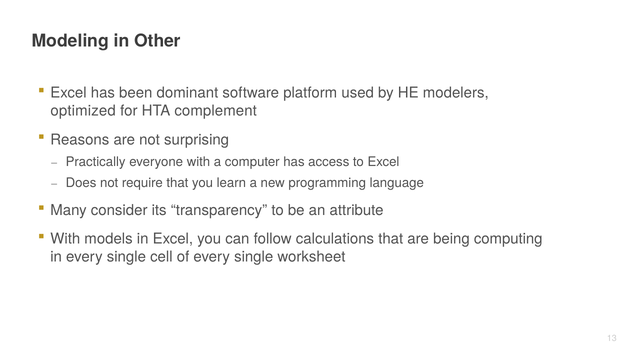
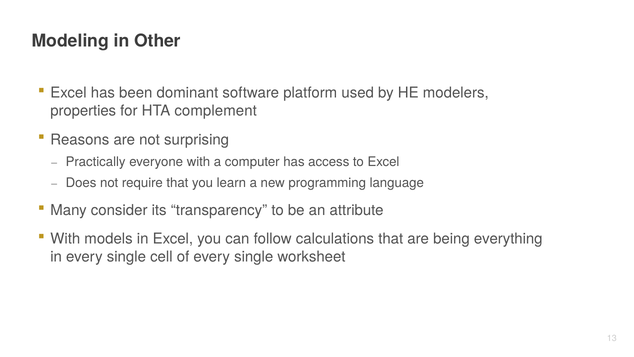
optimized: optimized -> properties
computing: computing -> everything
